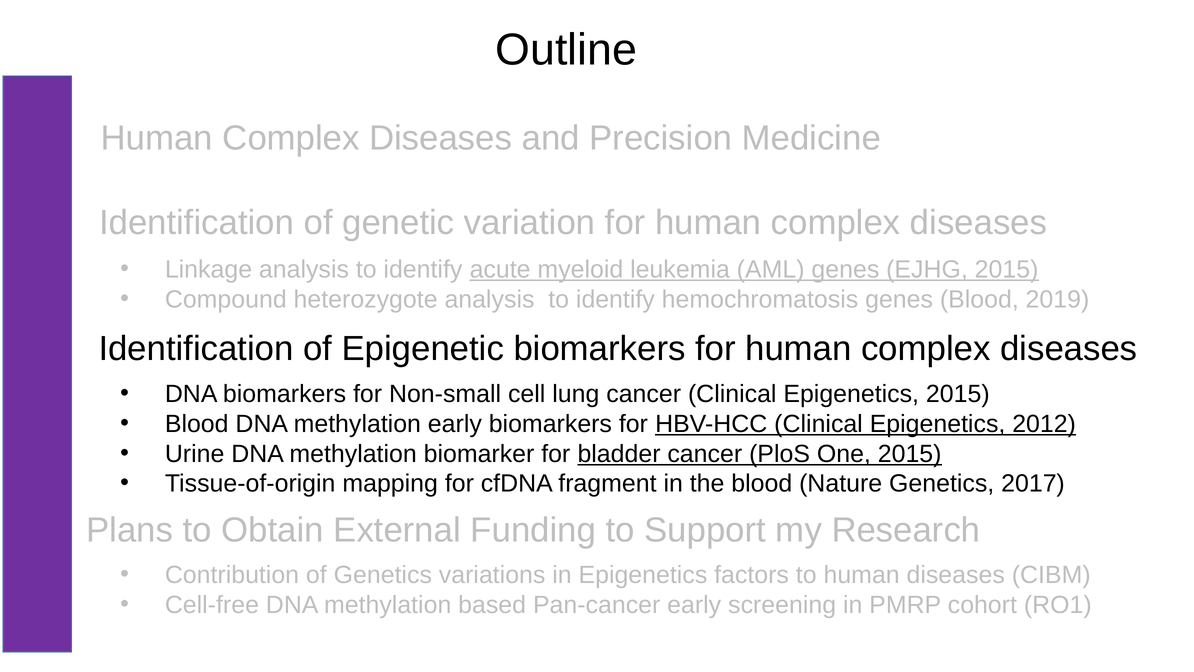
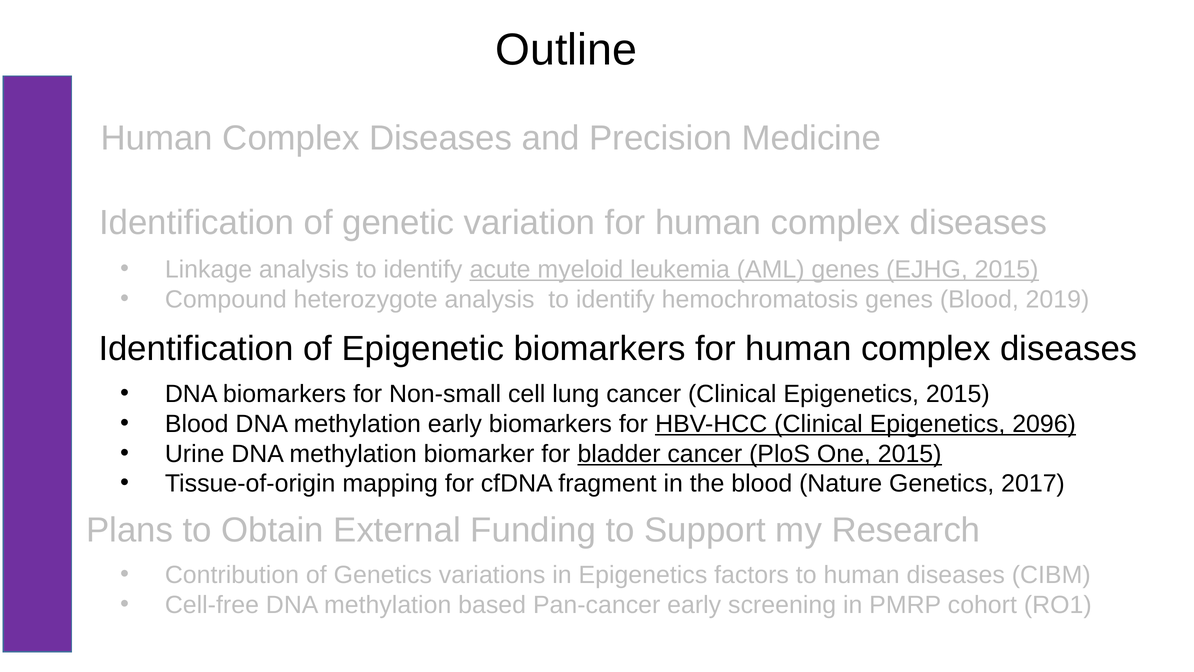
2012: 2012 -> 2096
